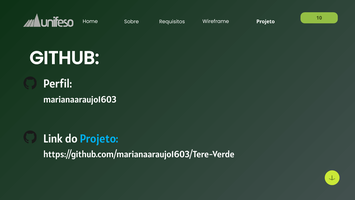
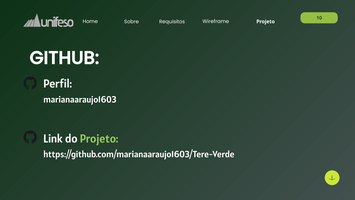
Projeto at (99, 139) colour: light blue -> light green
